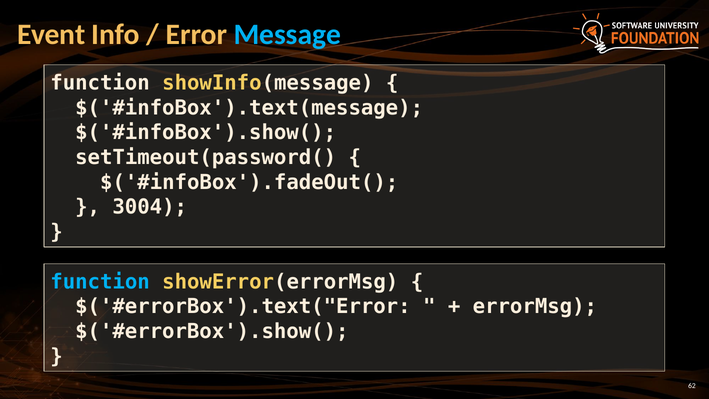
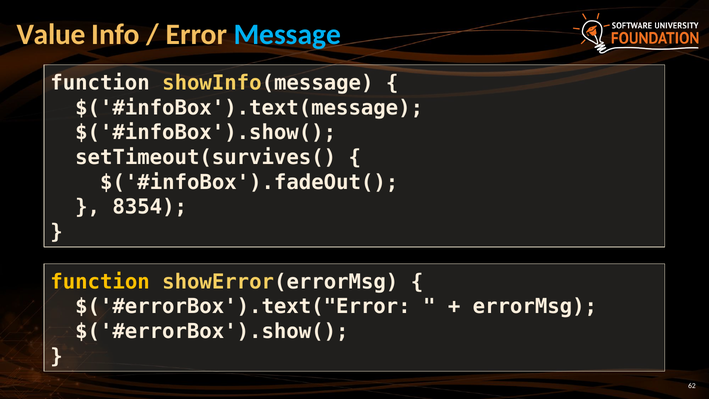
Event: Event -> Value
setTimeout(password(: setTimeout(password( -> setTimeout(survives(
3004: 3004 -> 8354
function at (100, 282) colour: light blue -> yellow
